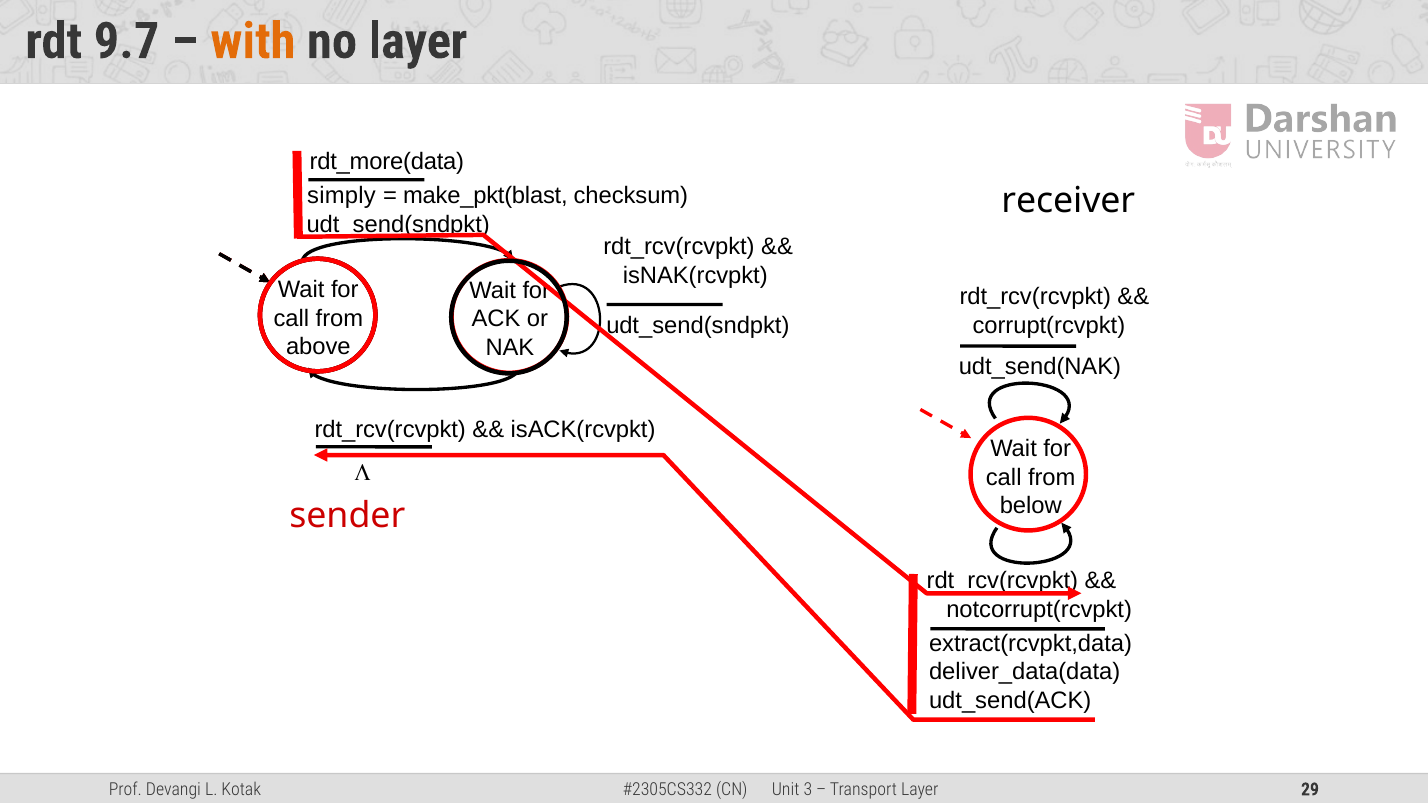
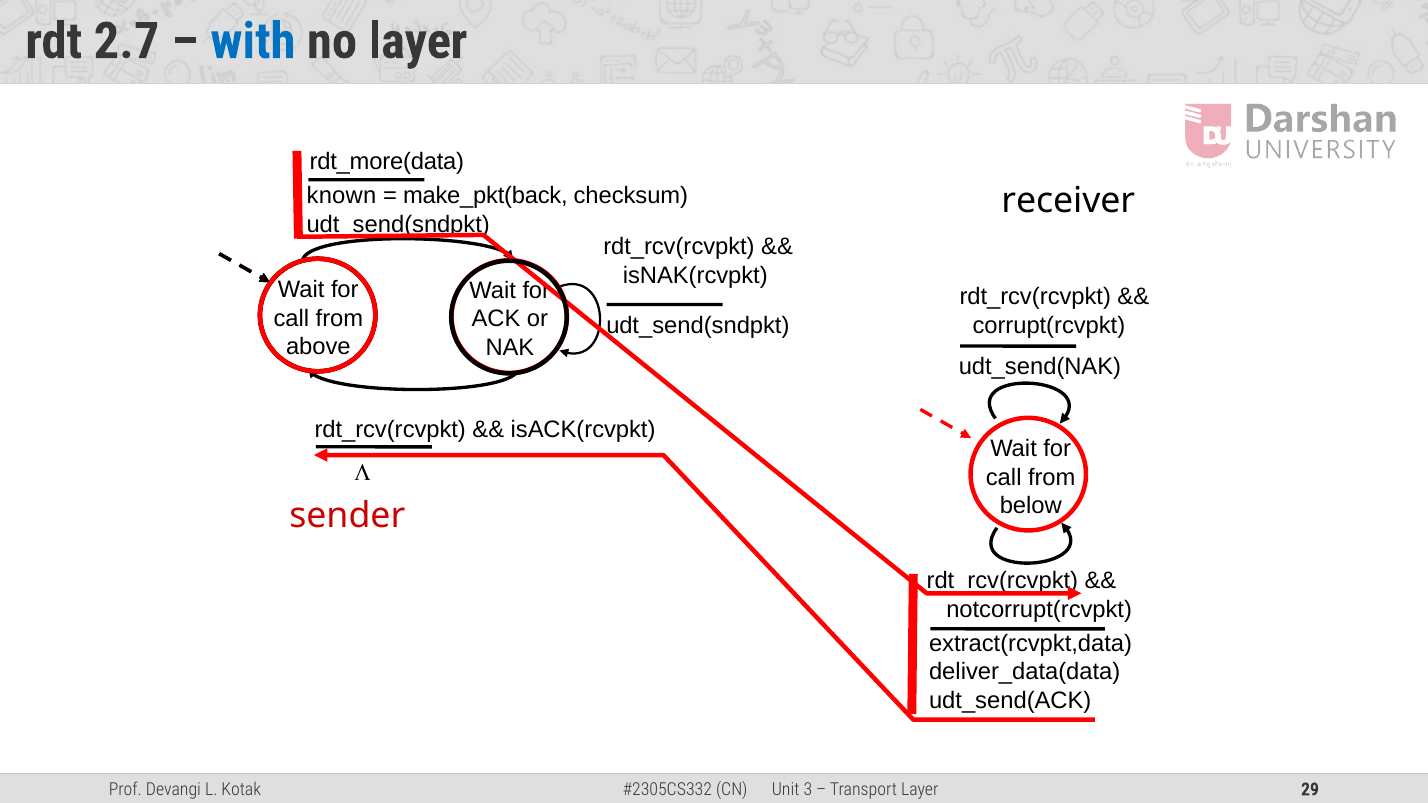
9.7: 9.7 -> 2.7
with colour: orange -> blue
simply: simply -> known
make_pkt(blast: make_pkt(blast -> make_pkt(back
